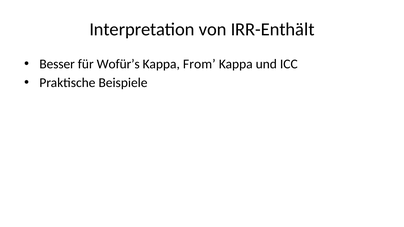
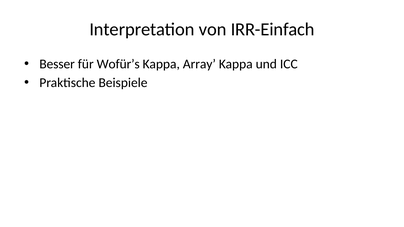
IRR-Enthält: IRR-Enthält -> IRR-Einfach
From: From -> Array
